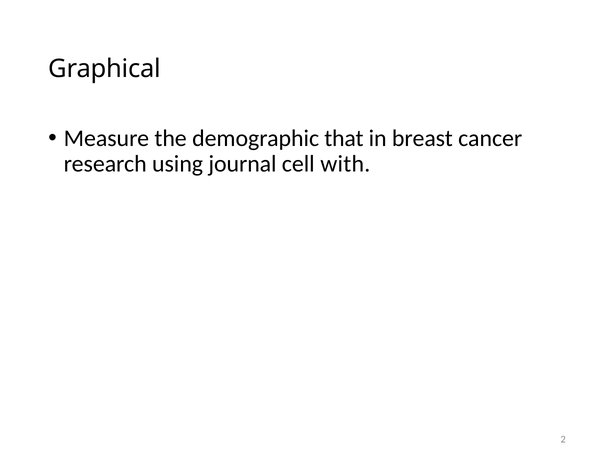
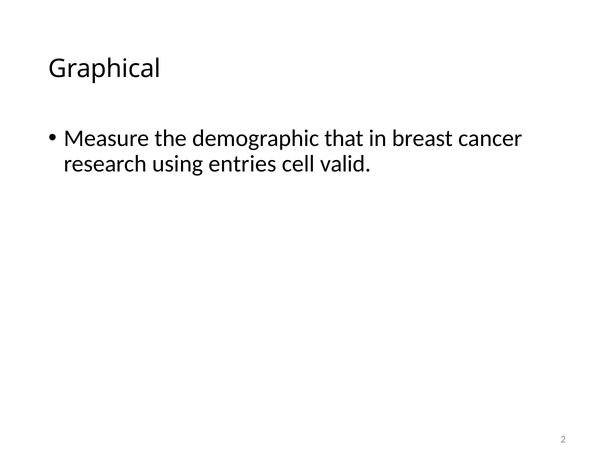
journal: journal -> entries
with: with -> valid
